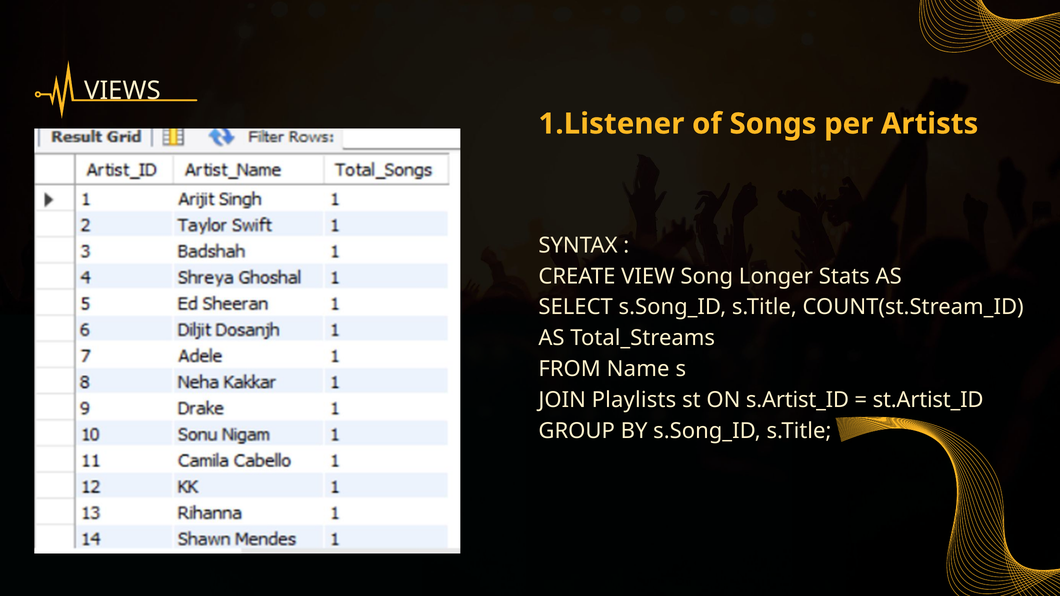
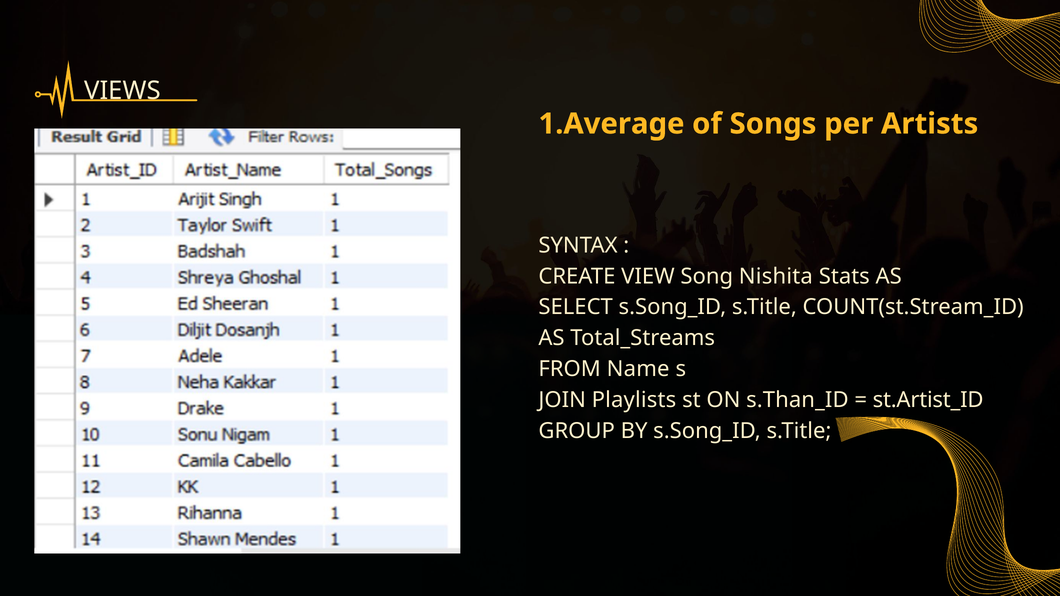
1.Listener: 1.Listener -> 1.Average
Longer: Longer -> Nishita
s.Artist_ID: s.Artist_ID -> s.Than_ID
